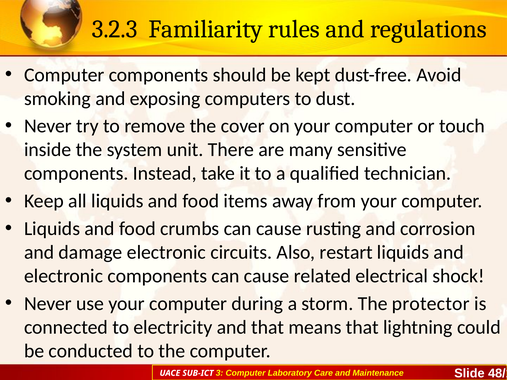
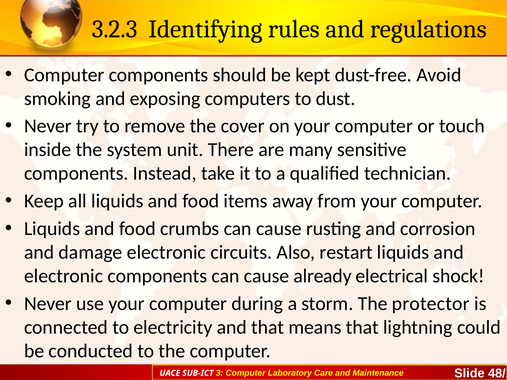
Familiarity: Familiarity -> Identifying
related: related -> already
